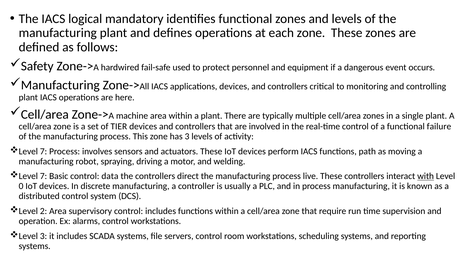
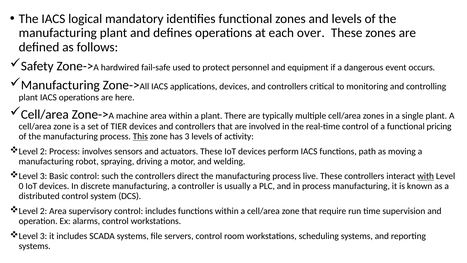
each zone: zone -> over
failure: failure -> pricing
This underline: none -> present
7 at (44, 151): 7 -> 2
7 at (44, 176): 7 -> 3
data: data -> such
